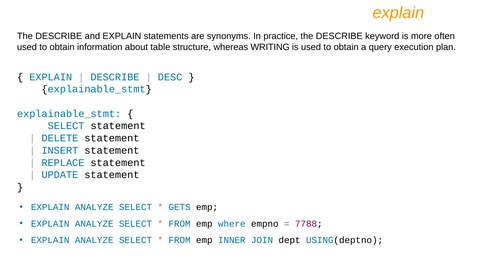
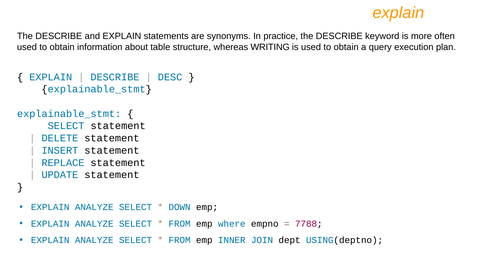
GETS: GETS -> DOWN
